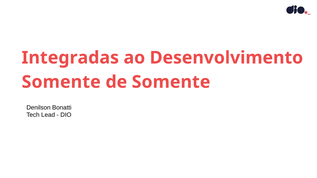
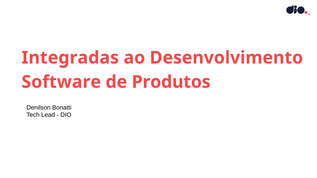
Somente at (61, 82): Somente -> Software
de Somente: Somente -> Produtos
